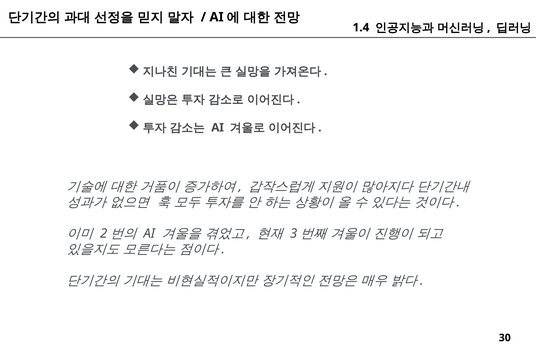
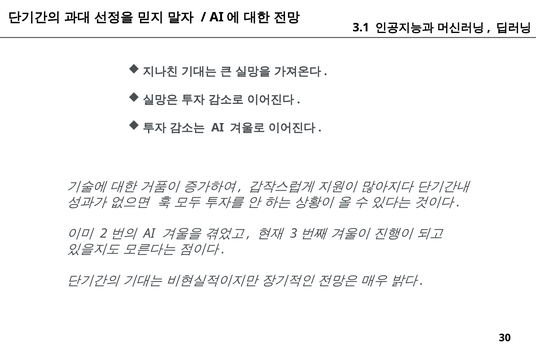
1.4: 1.4 -> 3.1
